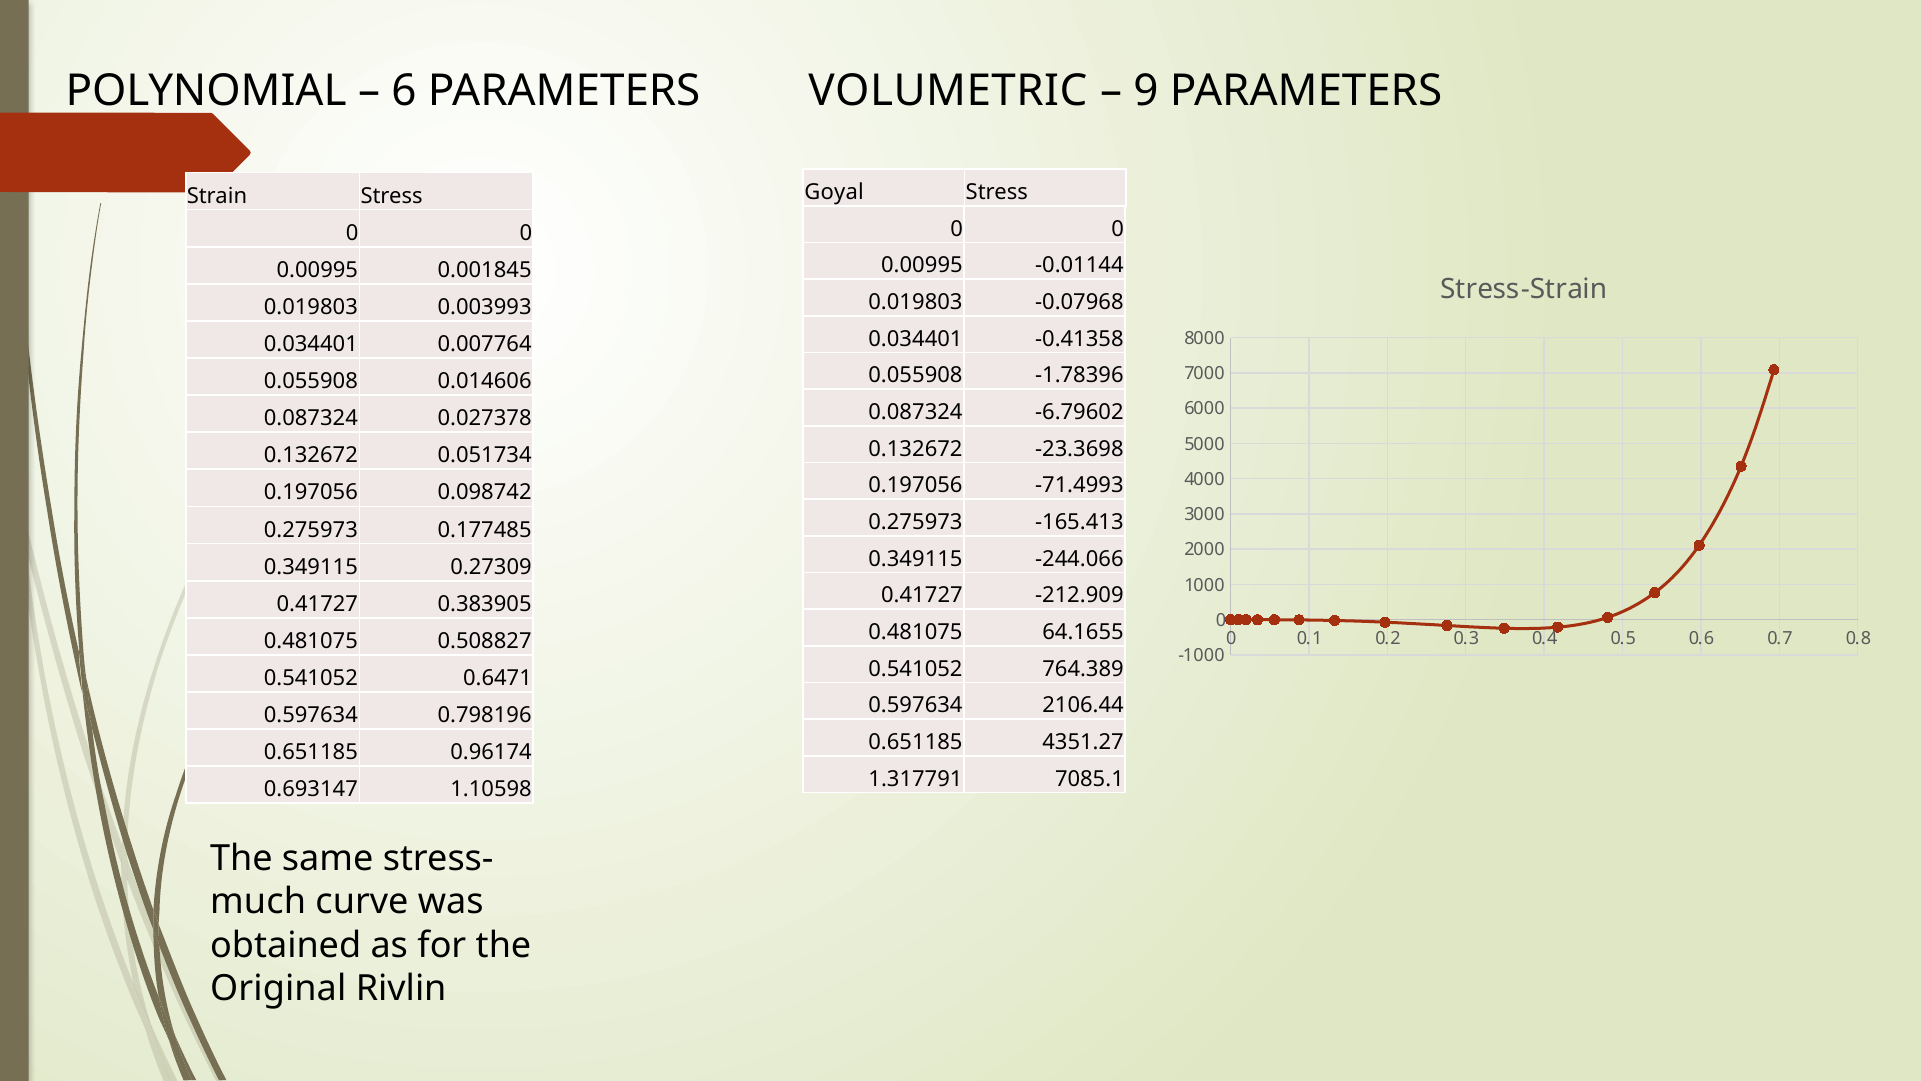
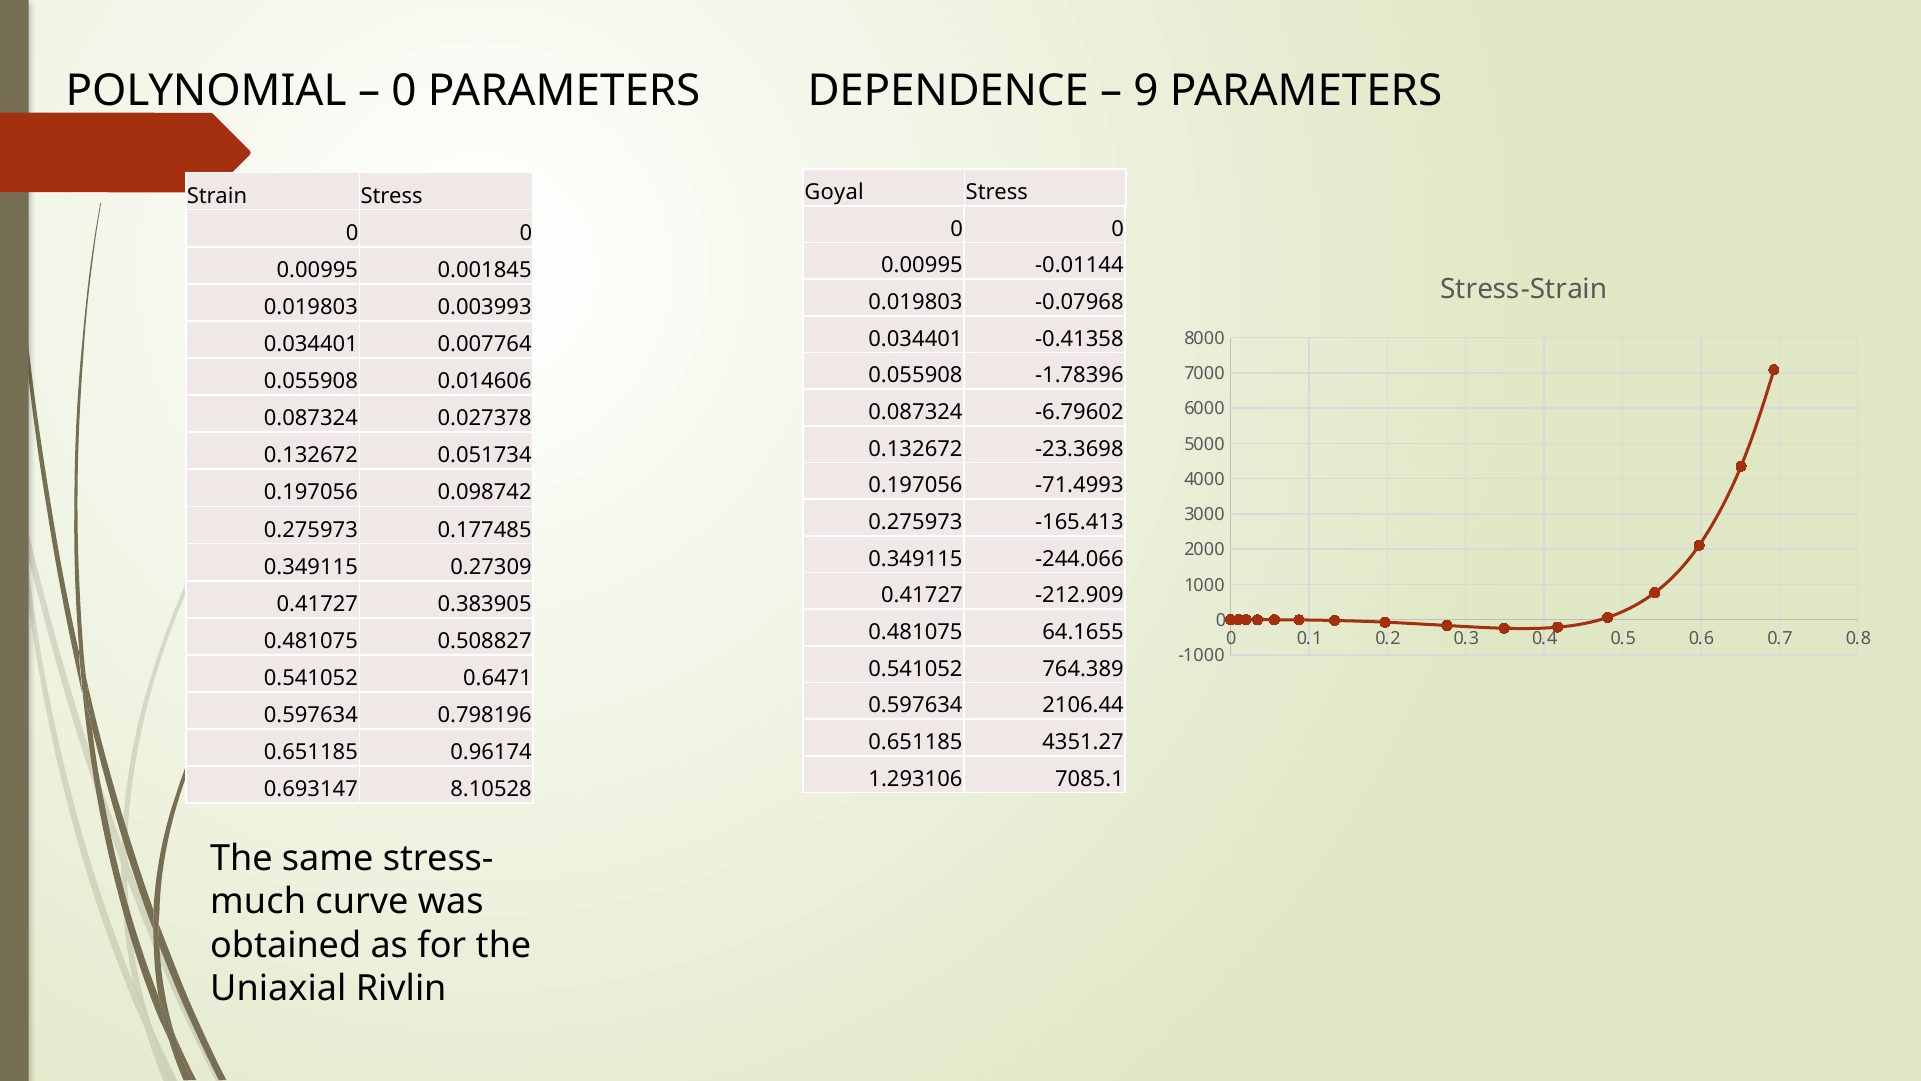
6 at (404, 91): 6 -> 0
VOLUMETRIC: VOLUMETRIC -> DEPENDENCE
1.317791: 1.317791 -> 1.293106
1.10598: 1.10598 -> 8.10528
Original: Original -> Uniaxial
